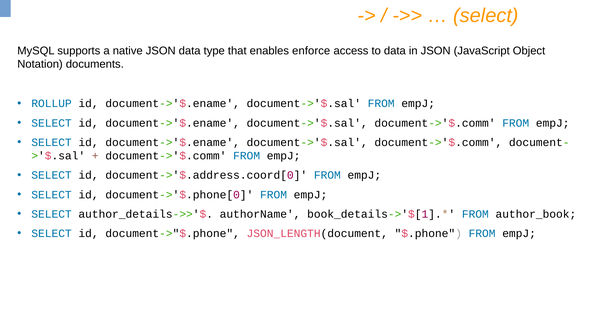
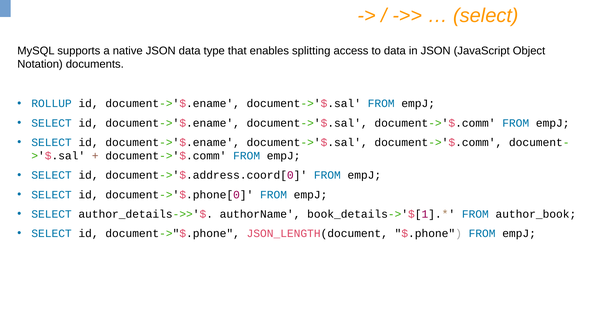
enforce: enforce -> splitting
